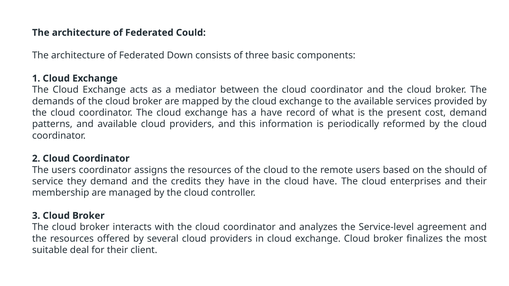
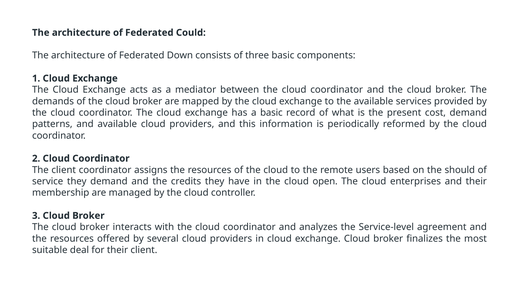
a have: have -> basic
The users: users -> client
cloud have: have -> open
